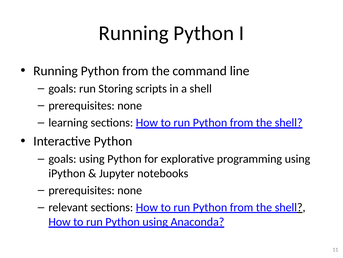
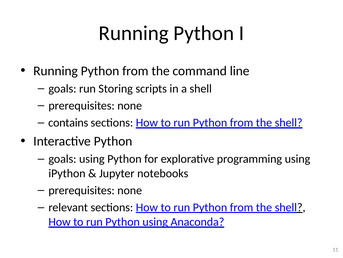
learning: learning -> contains
